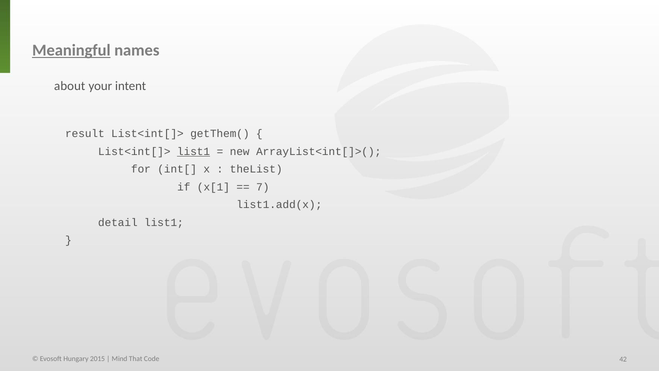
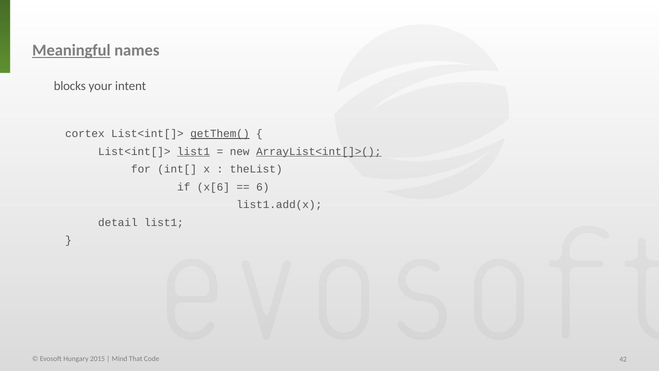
about: about -> blocks
result: result -> cortex
getThem( underline: none -> present
ArrayList<int[]>( underline: none -> present
x[1: x[1 -> x[6
7: 7 -> 6
